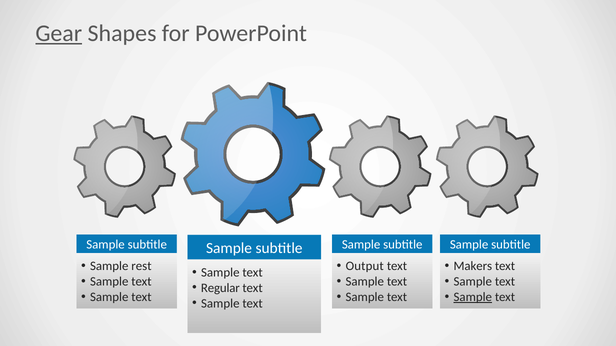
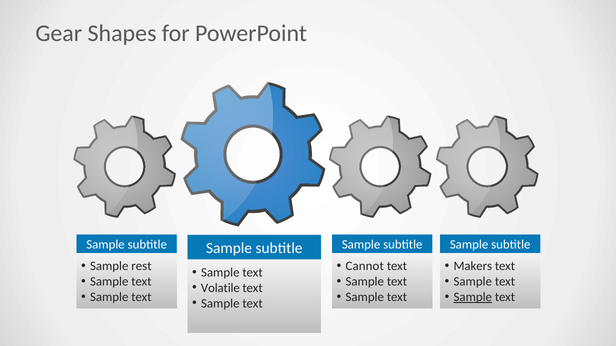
Gear underline: present -> none
Output: Output -> Cannot
Regular: Regular -> Volatile
